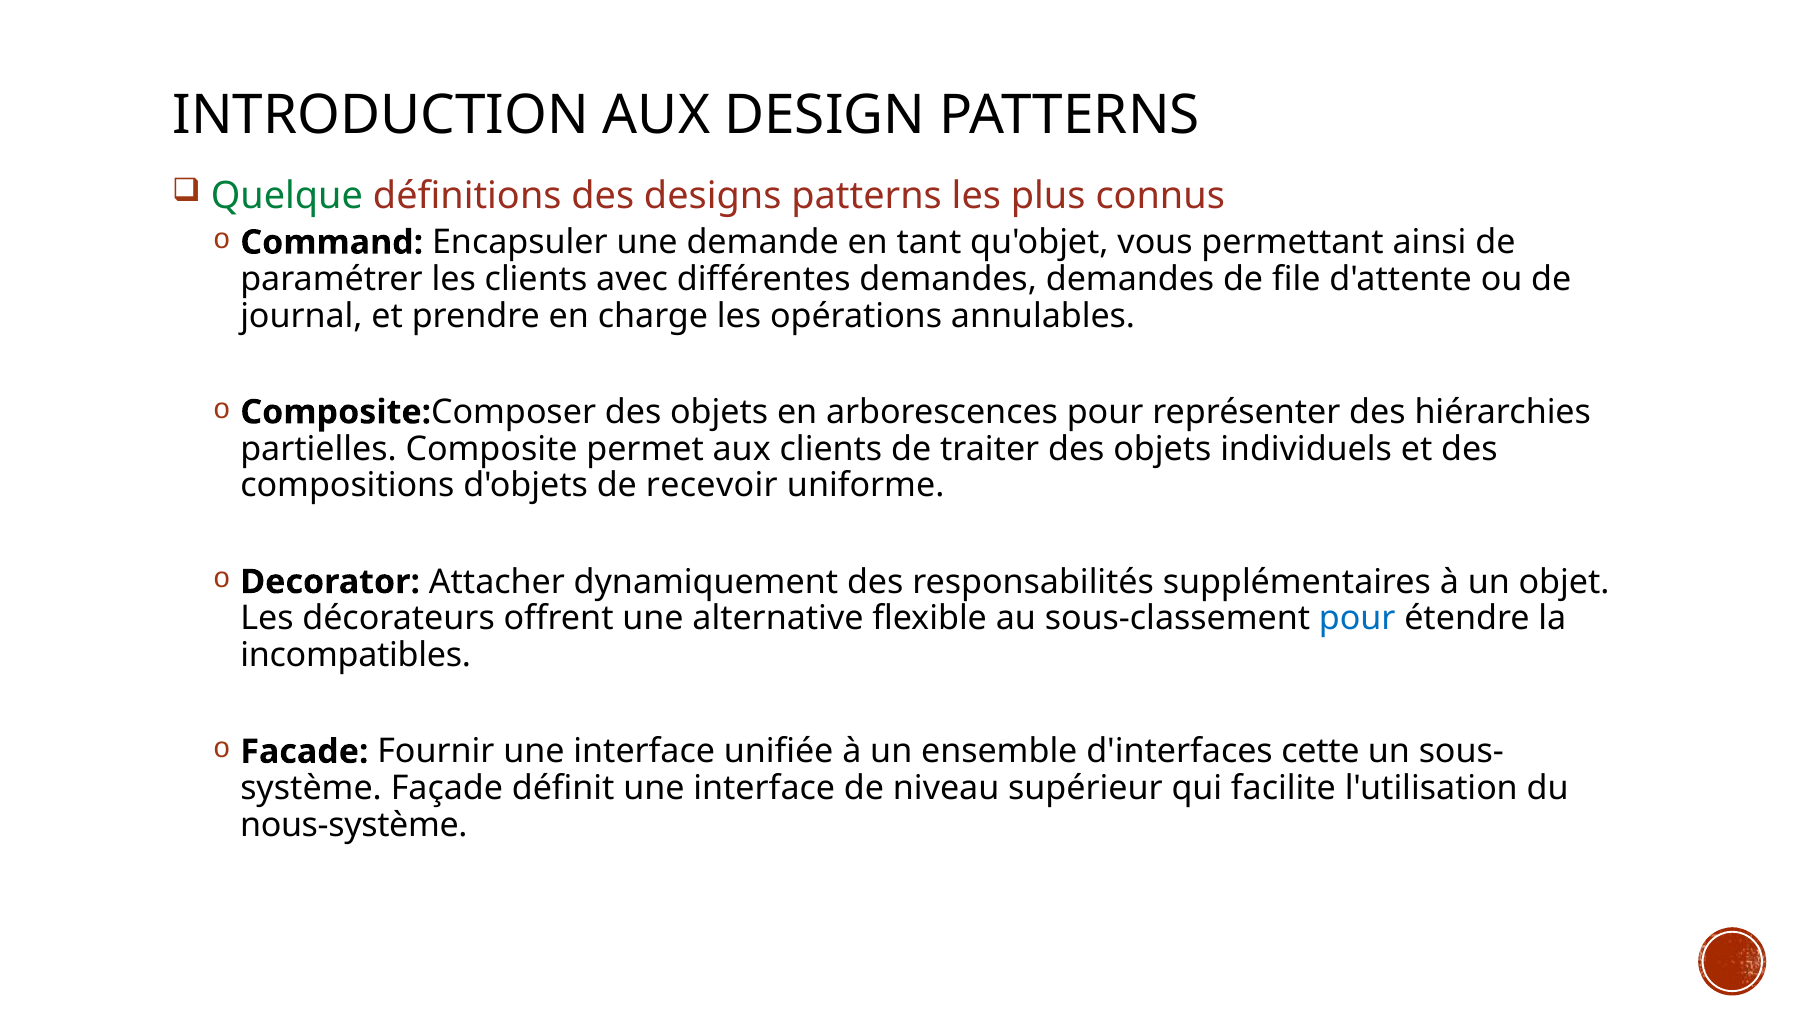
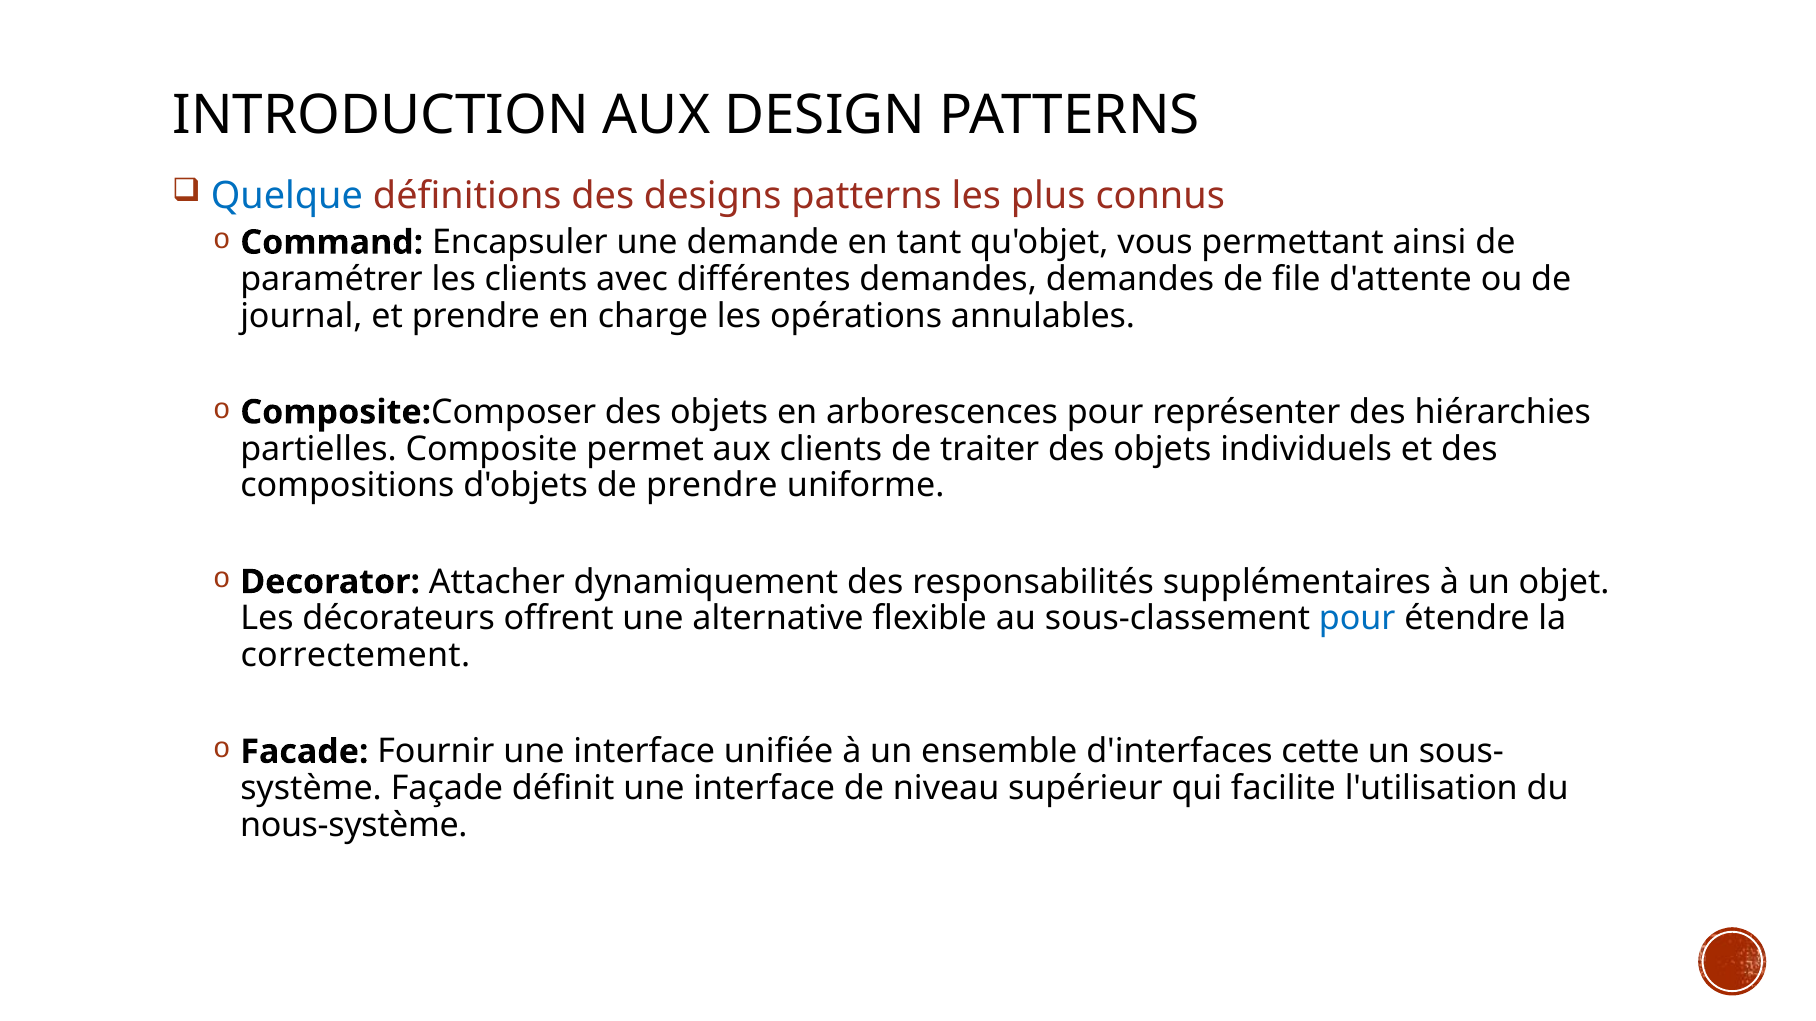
Quelque colour: green -> blue
de recevoir: recevoir -> prendre
incompatibles: incompatibles -> correctement
